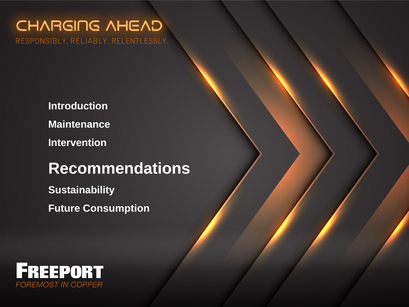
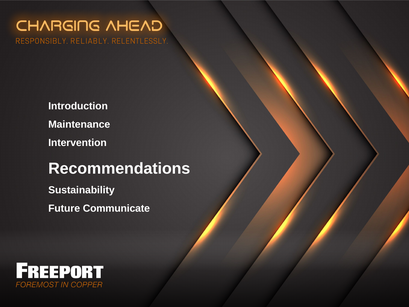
Consumption: Consumption -> Communicate
